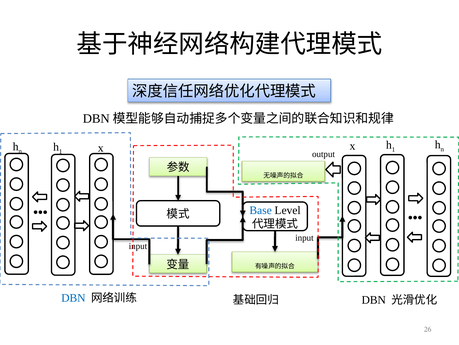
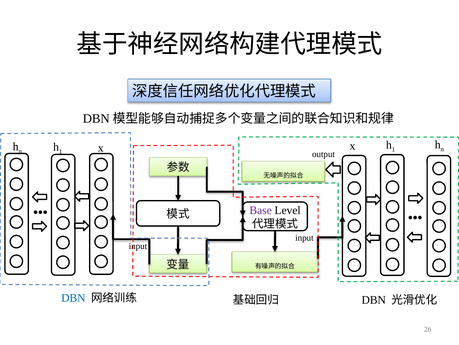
Base colour: blue -> purple
